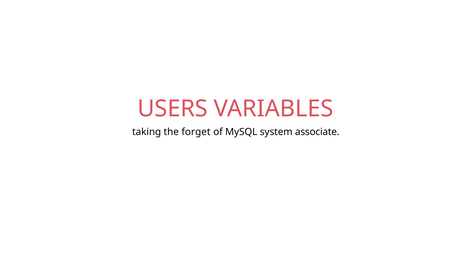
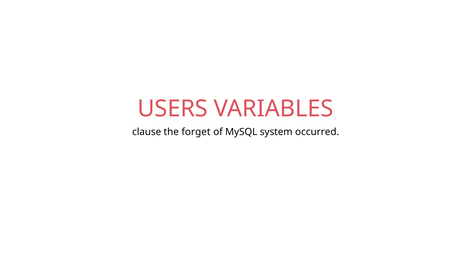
taking: taking -> clause
associate: associate -> occurred
